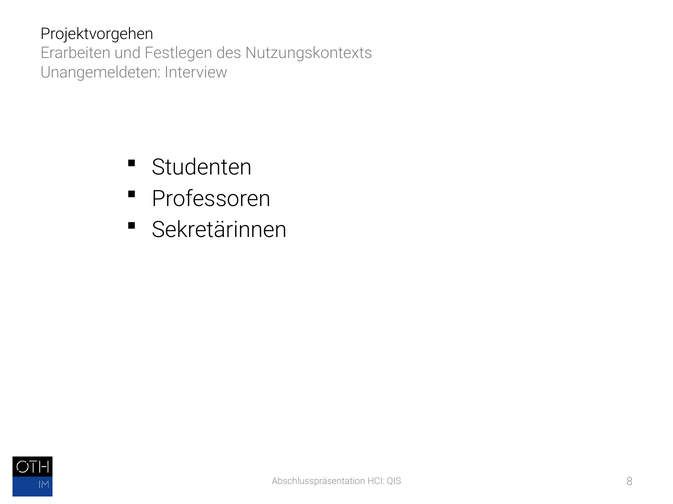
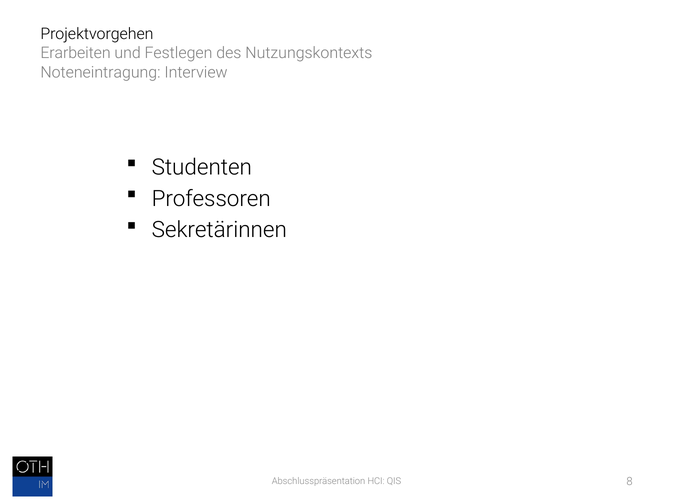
Unangemeldeten: Unangemeldeten -> Noteneintragung
